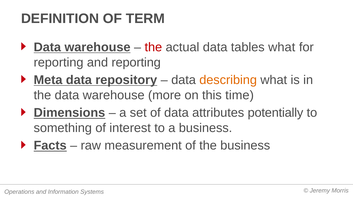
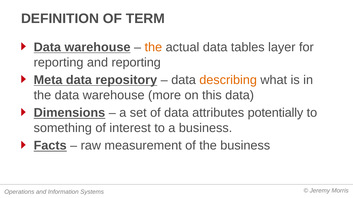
the at (153, 47) colour: red -> orange
tables what: what -> layer
this time: time -> data
